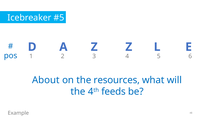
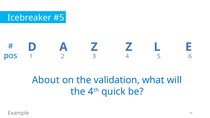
resources: resources -> validation
feeds: feeds -> quick
